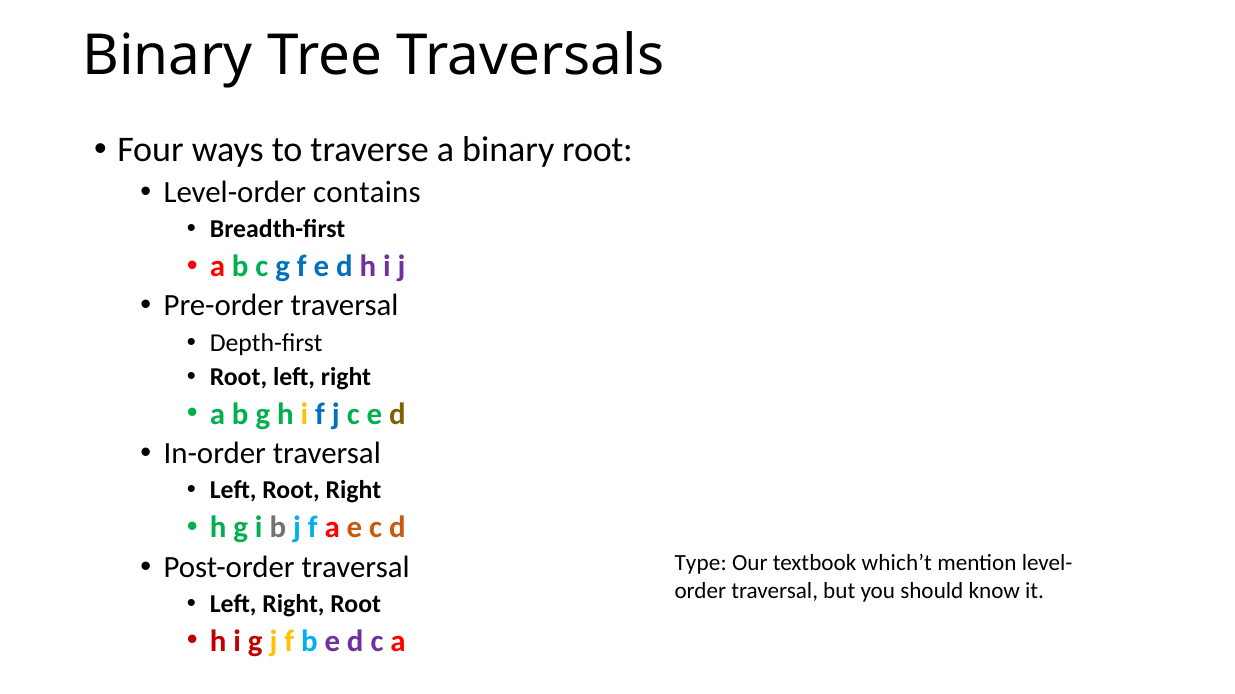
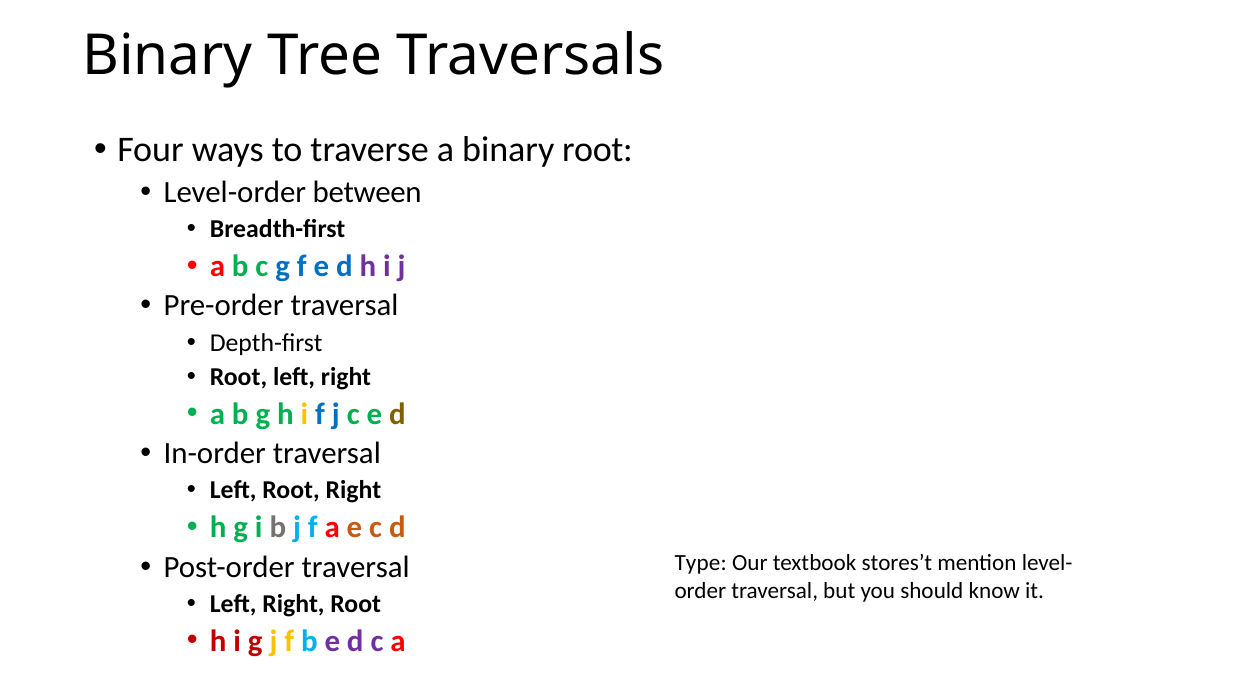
contains: contains -> between
which’t: which’t -> stores’t
